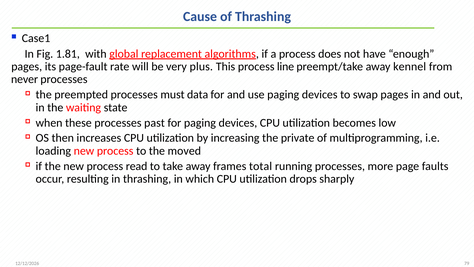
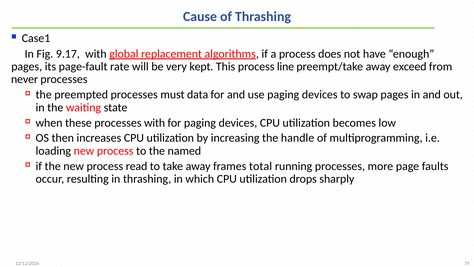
1.81: 1.81 -> 9.17
plus: plus -> kept
kennel: kennel -> exceed
processes past: past -> with
private: private -> handle
moved: moved -> named
